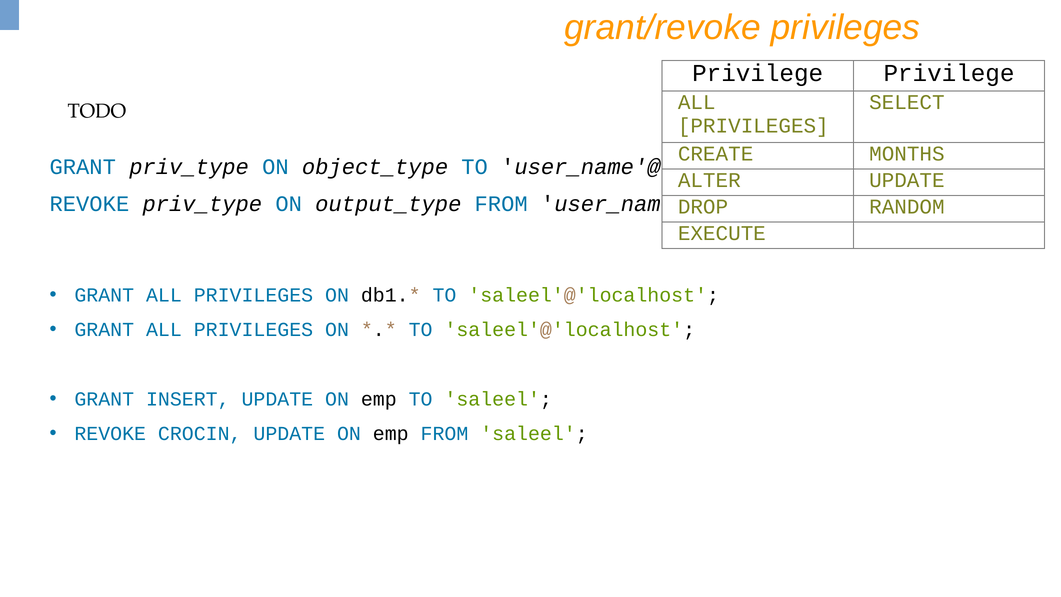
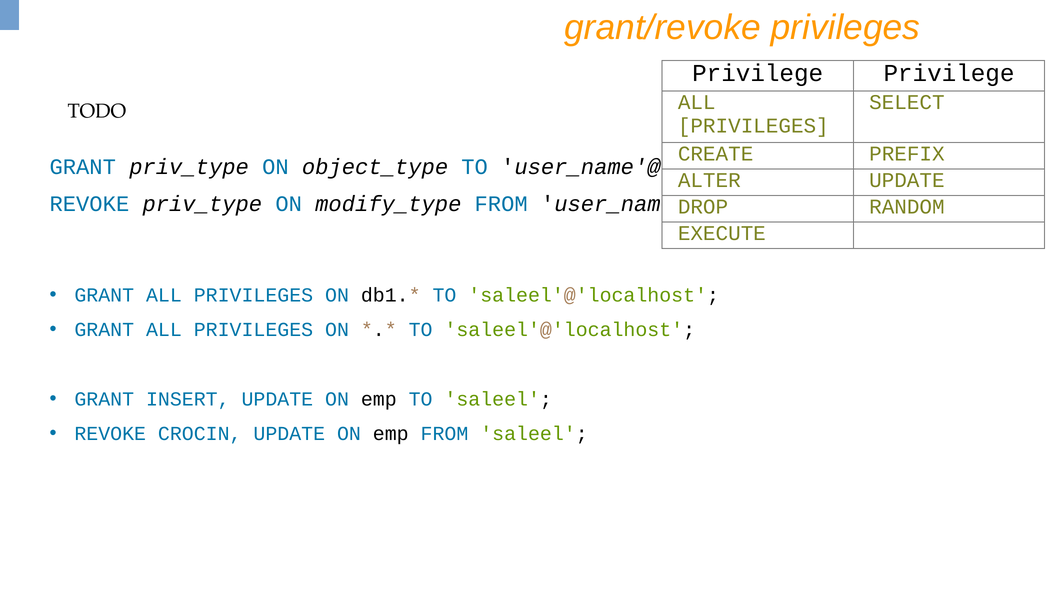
MONTHS: MONTHS -> PREFIX
output_type: output_type -> modify_type
